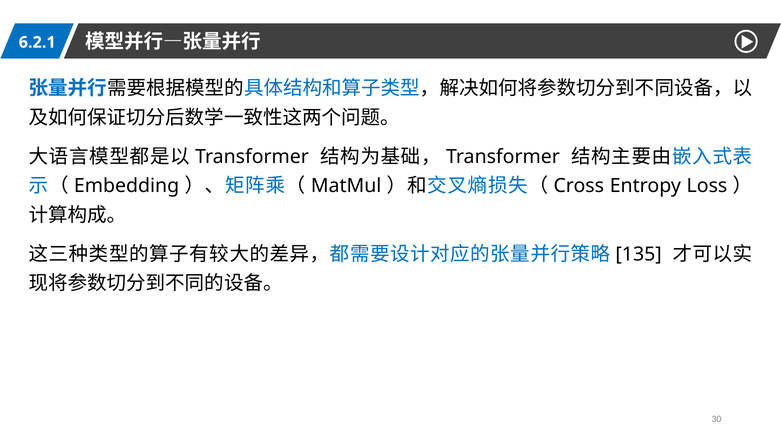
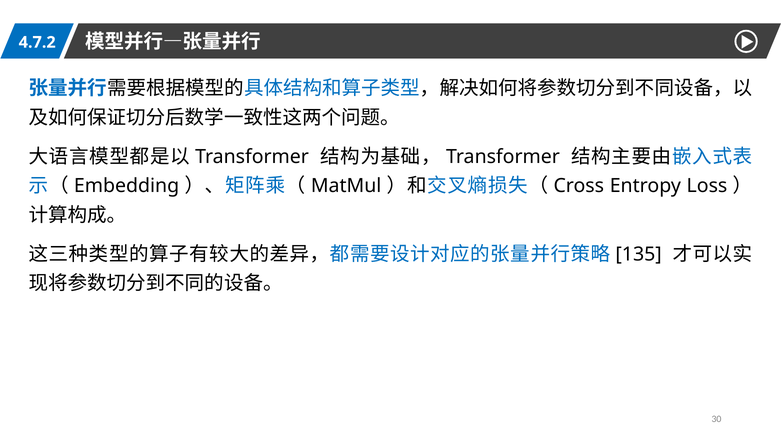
6.2.1: 6.2.1 -> 4.7.2
